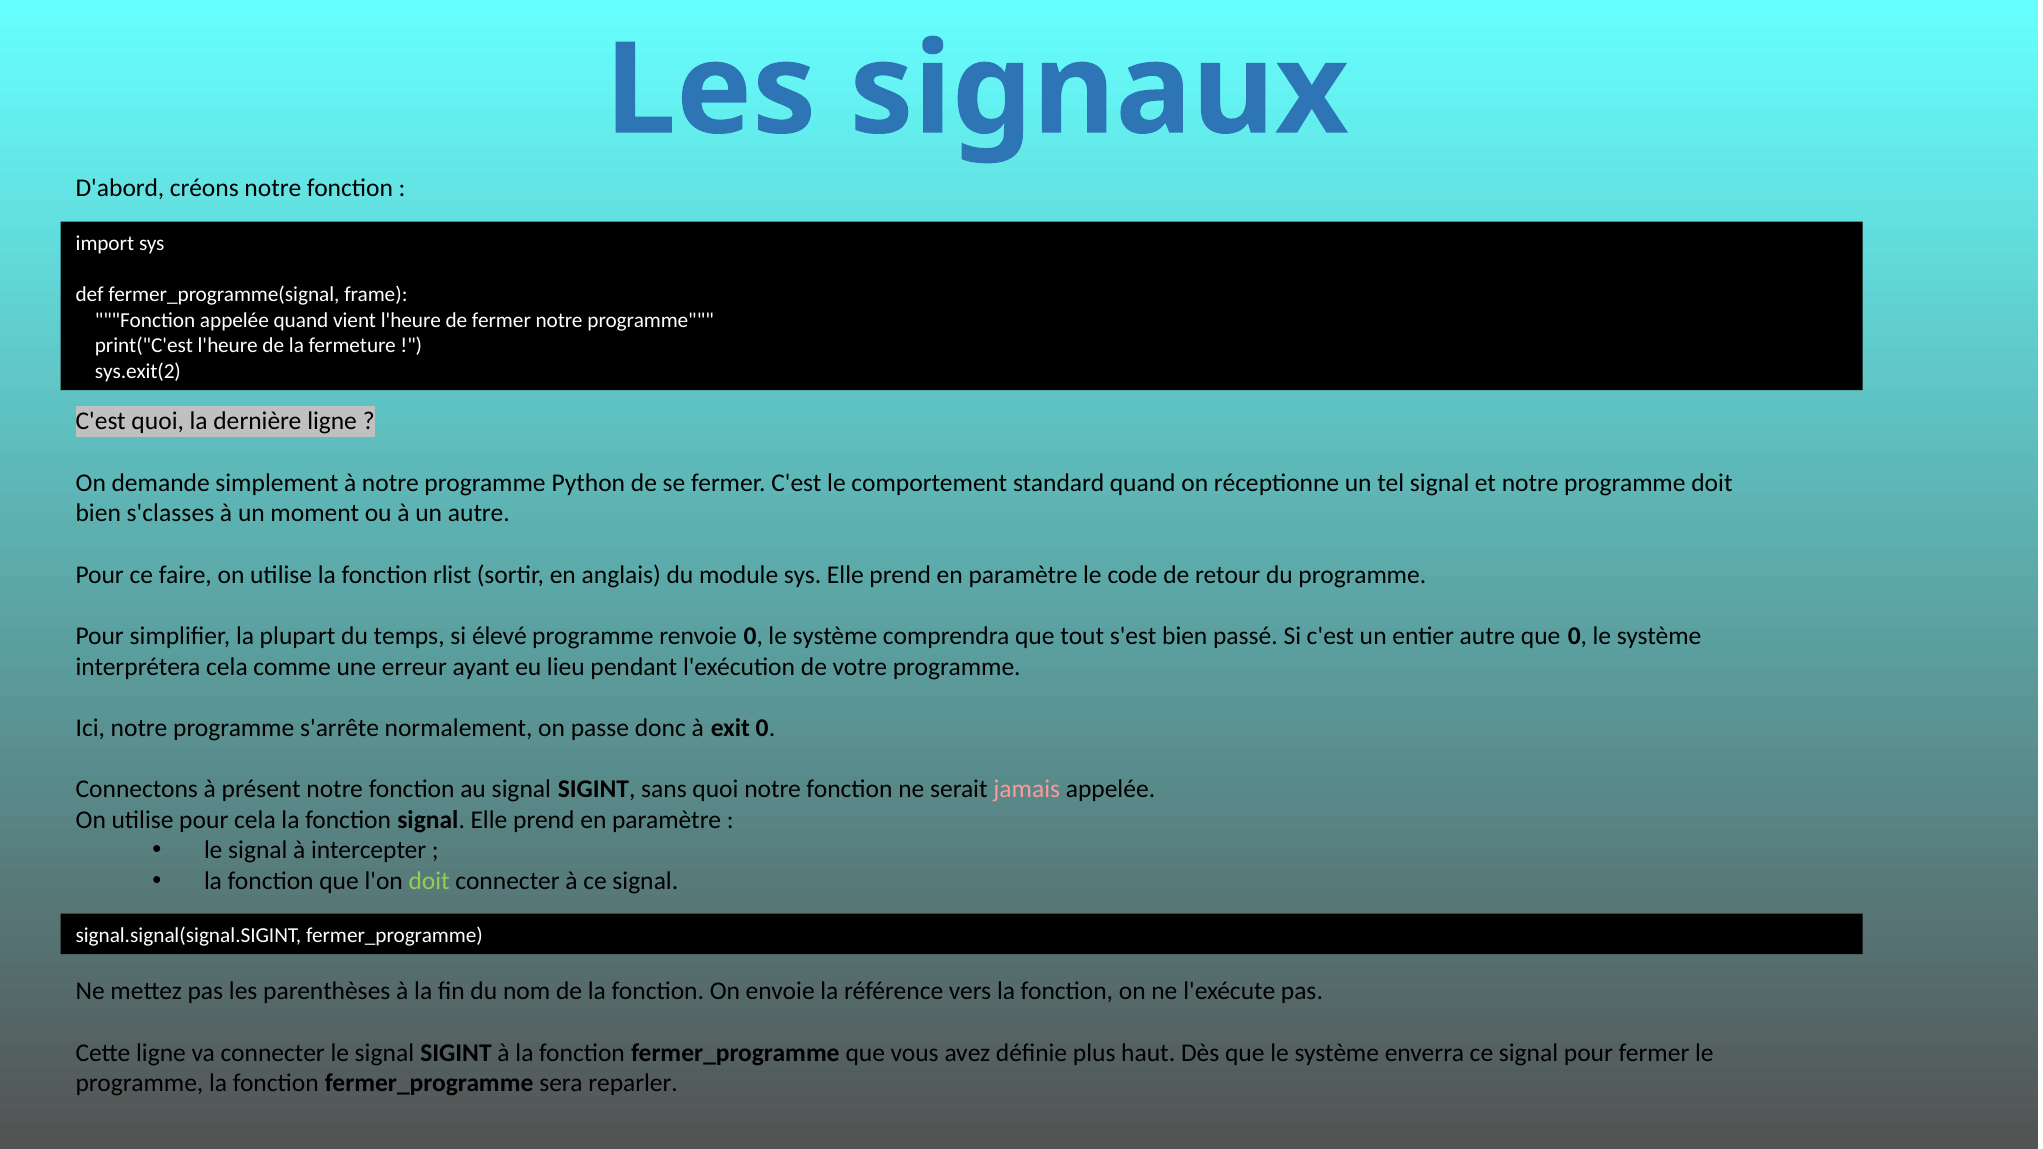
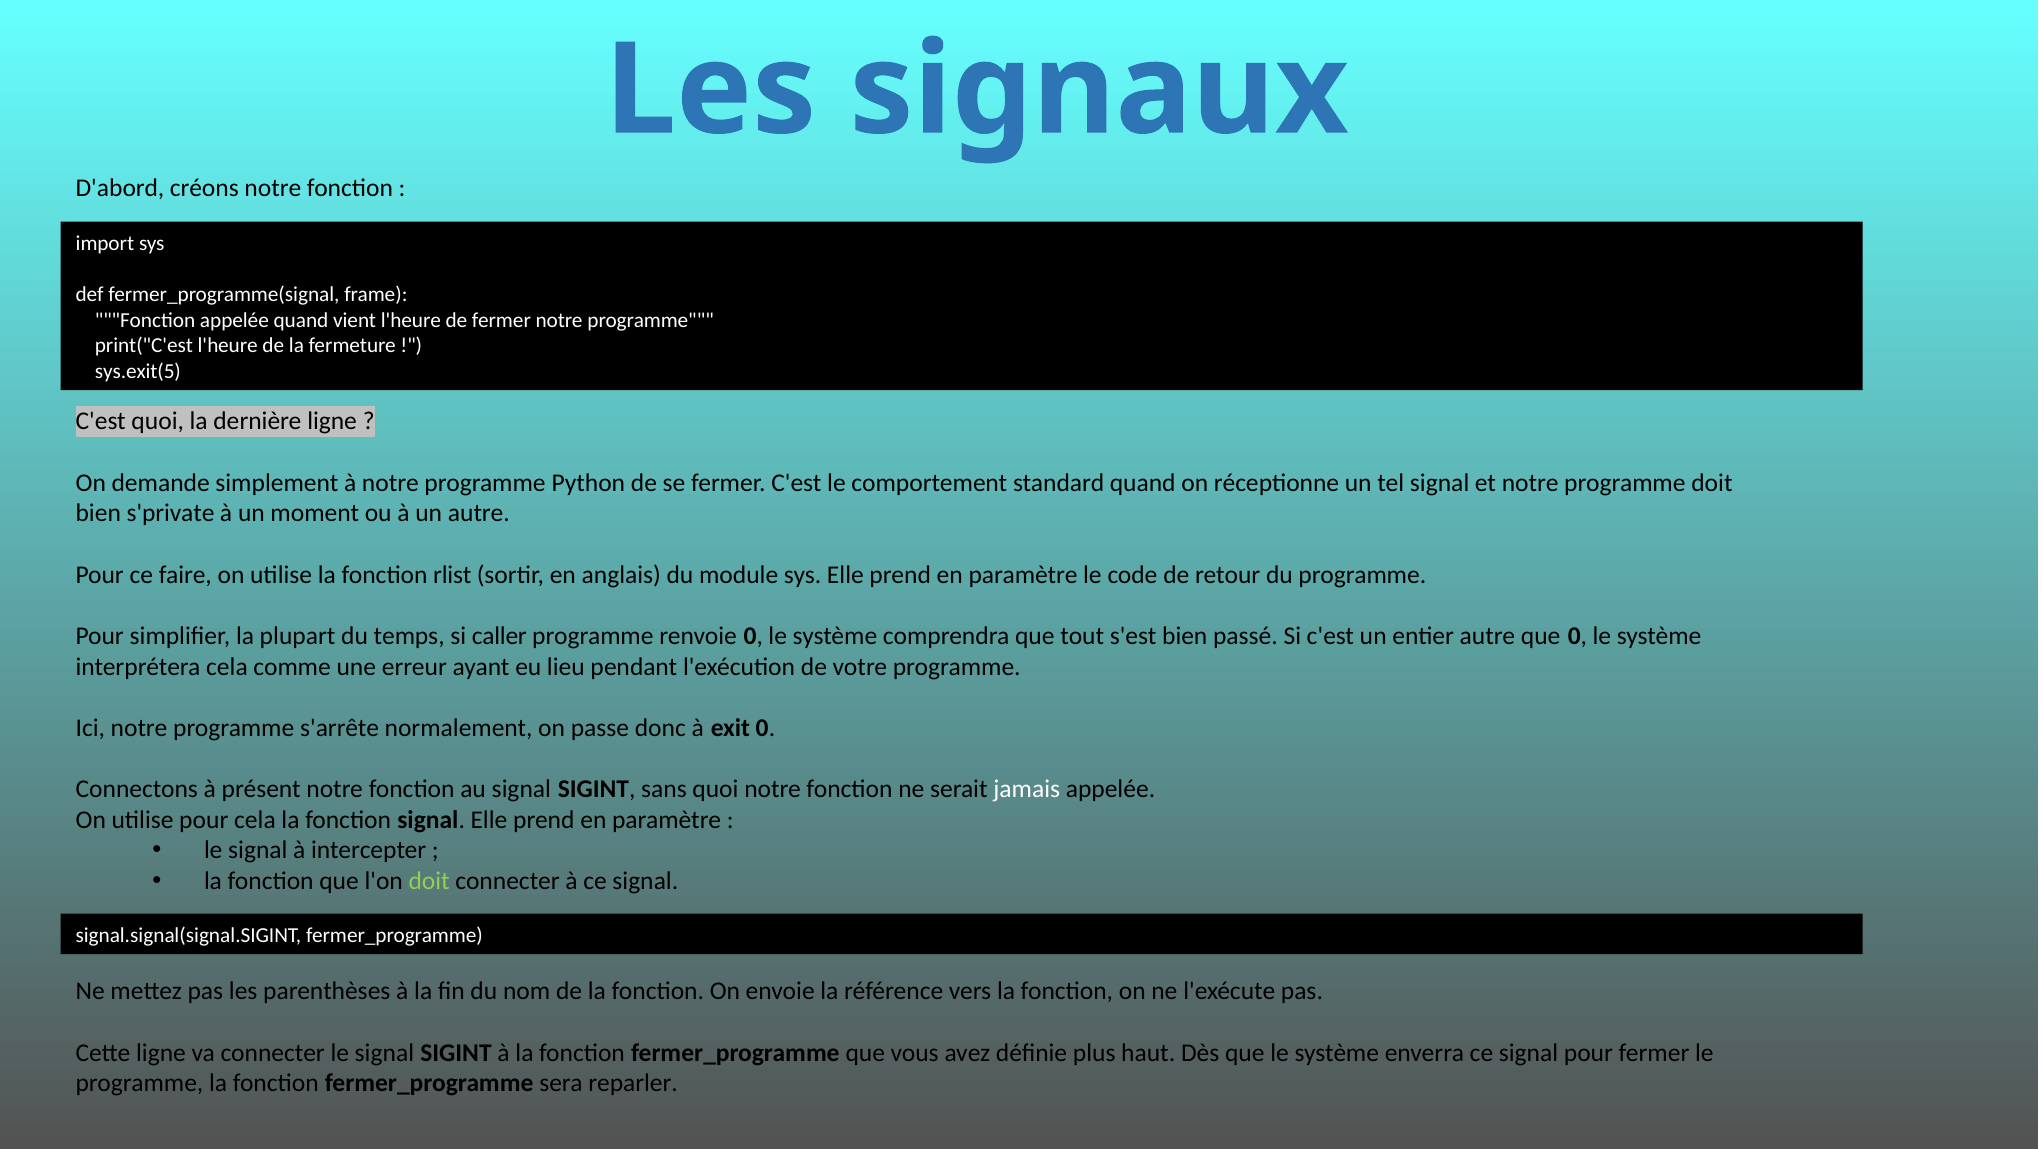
sys.exit(2: sys.exit(2 -> sys.exit(5
s'classes: s'classes -> s'private
élevé: élevé -> caller
jamais colour: pink -> white
